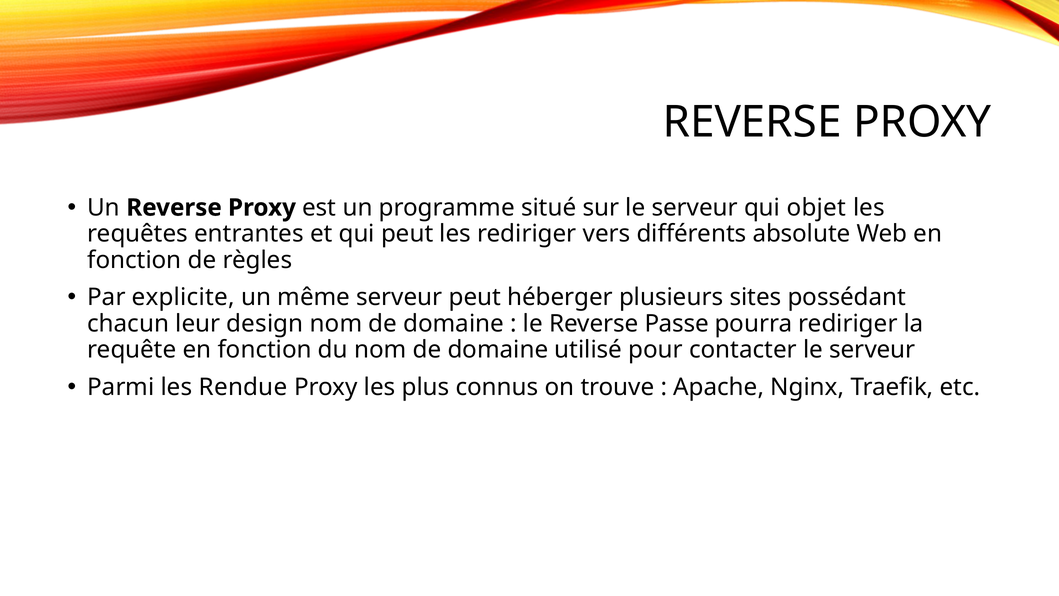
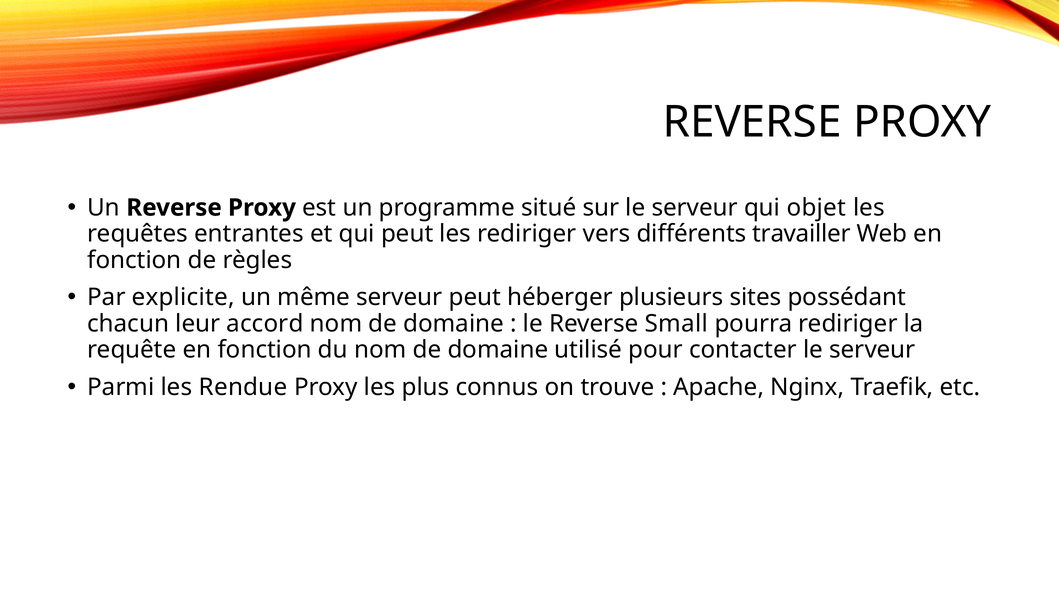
absolute: absolute -> travailler
design: design -> accord
Passe: Passe -> Small
